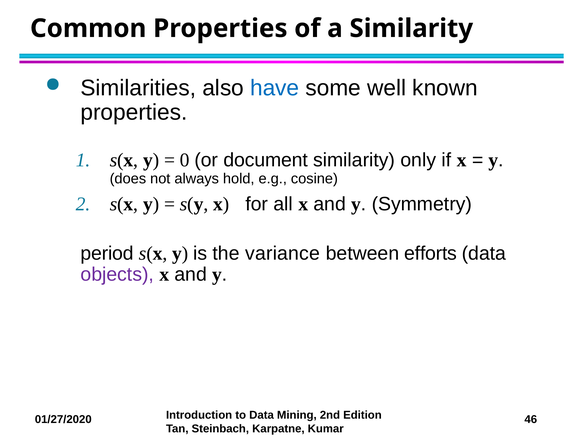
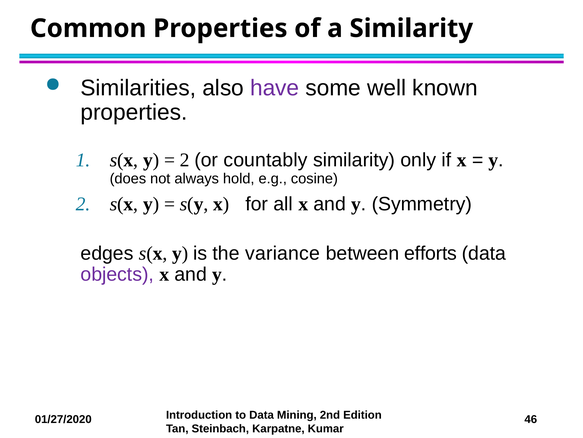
have colour: blue -> purple
0 at (185, 160): 0 -> 2
document: document -> countably
period: period -> edges
